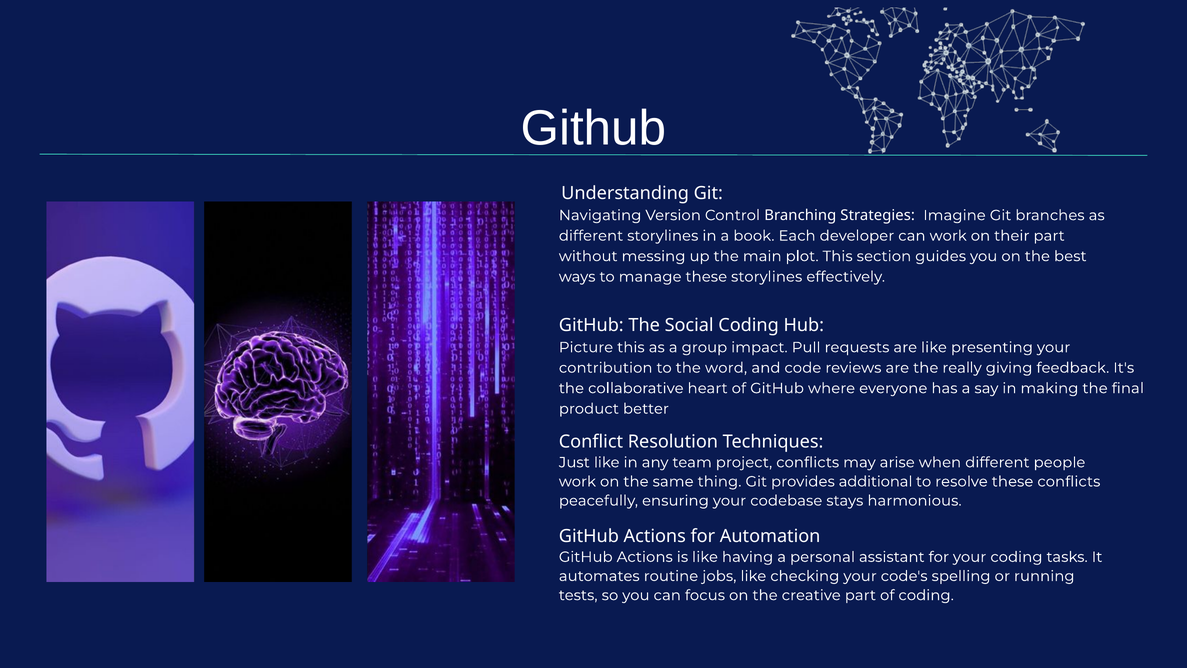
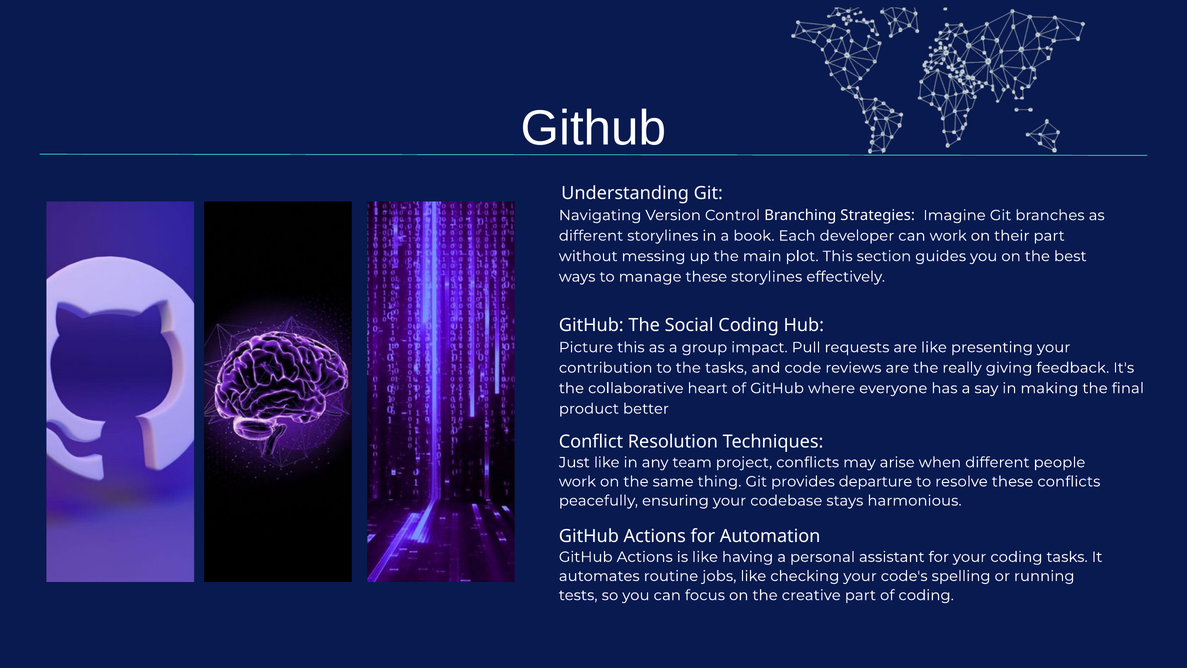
the word: word -> tasks
additional: additional -> departure
